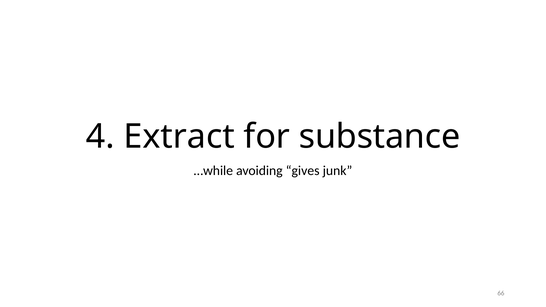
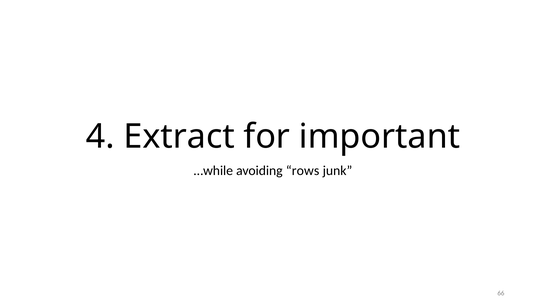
substance: substance -> important
gives: gives -> rows
